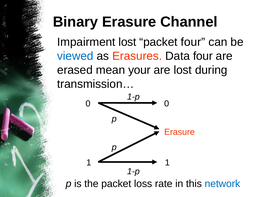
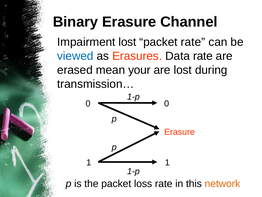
packet four: four -> rate
Data four: four -> rate
network colour: blue -> orange
